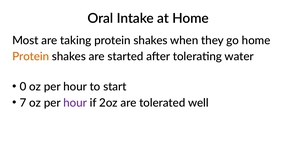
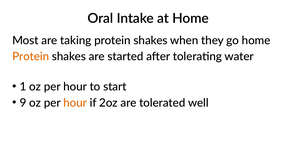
0: 0 -> 1
7: 7 -> 9
hour at (75, 103) colour: purple -> orange
